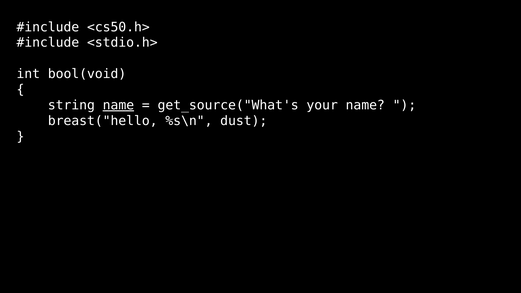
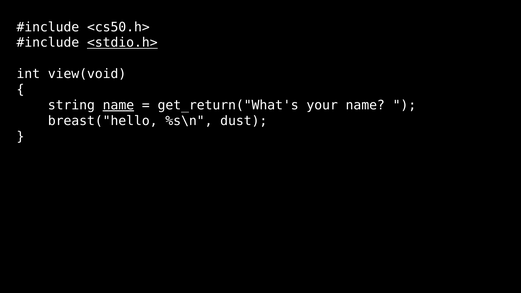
<stdio.h> underline: none -> present
bool(void: bool(void -> view(void
get_source("What's: get_source("What's -> get_return("What's
